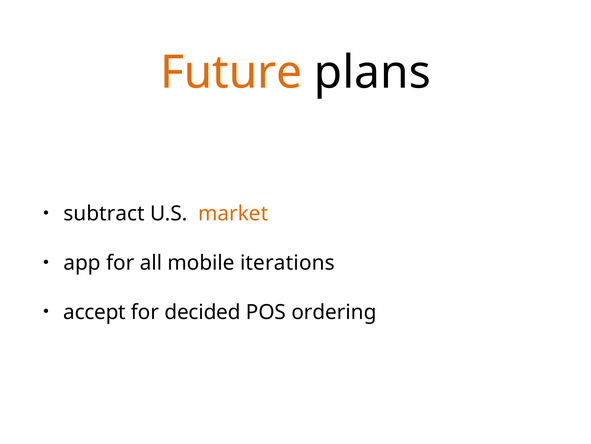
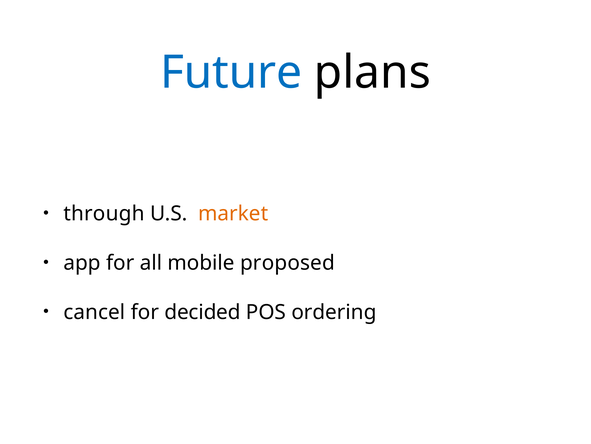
Future colour: orange -> blue
subtract: subtract -> through
iterations: iterations -> proposed
accept: accept -> cancel
